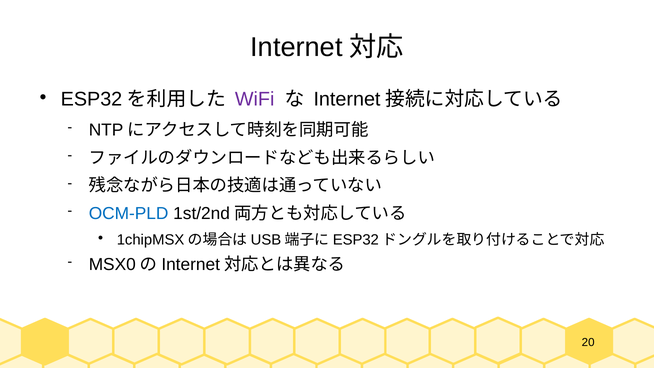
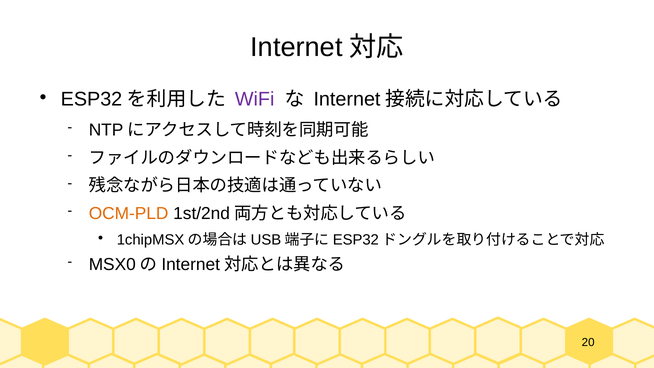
OCM-PLD colour: blue -> orange
